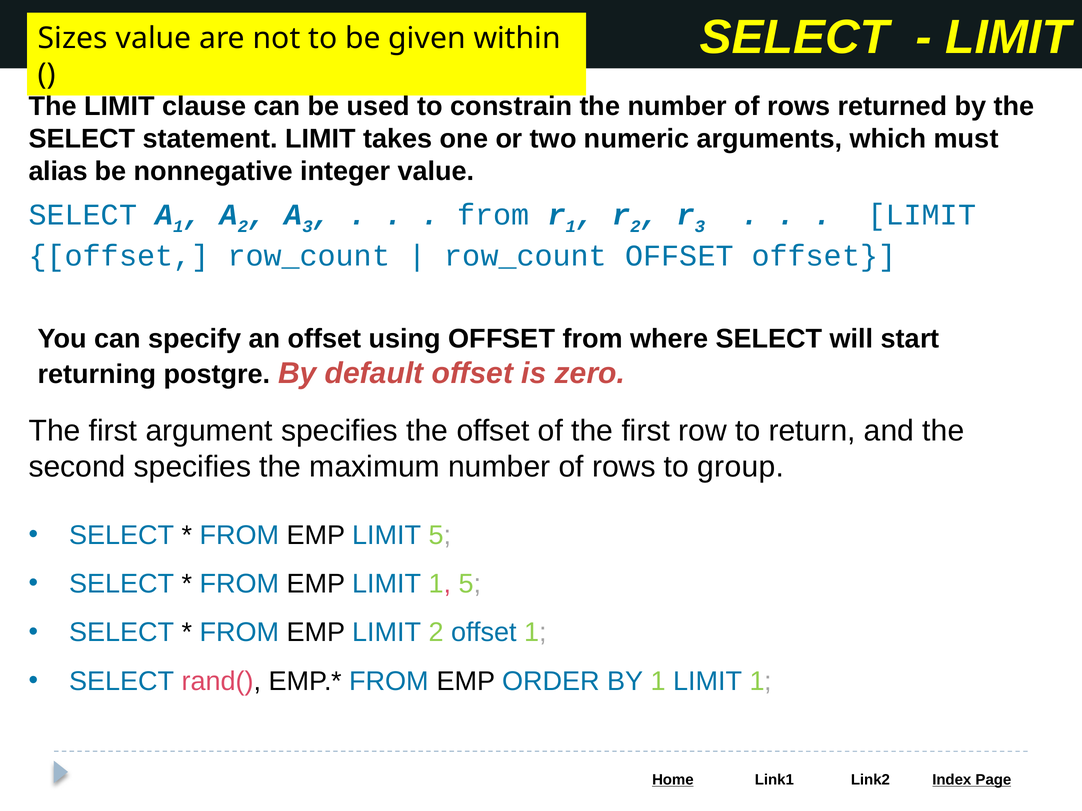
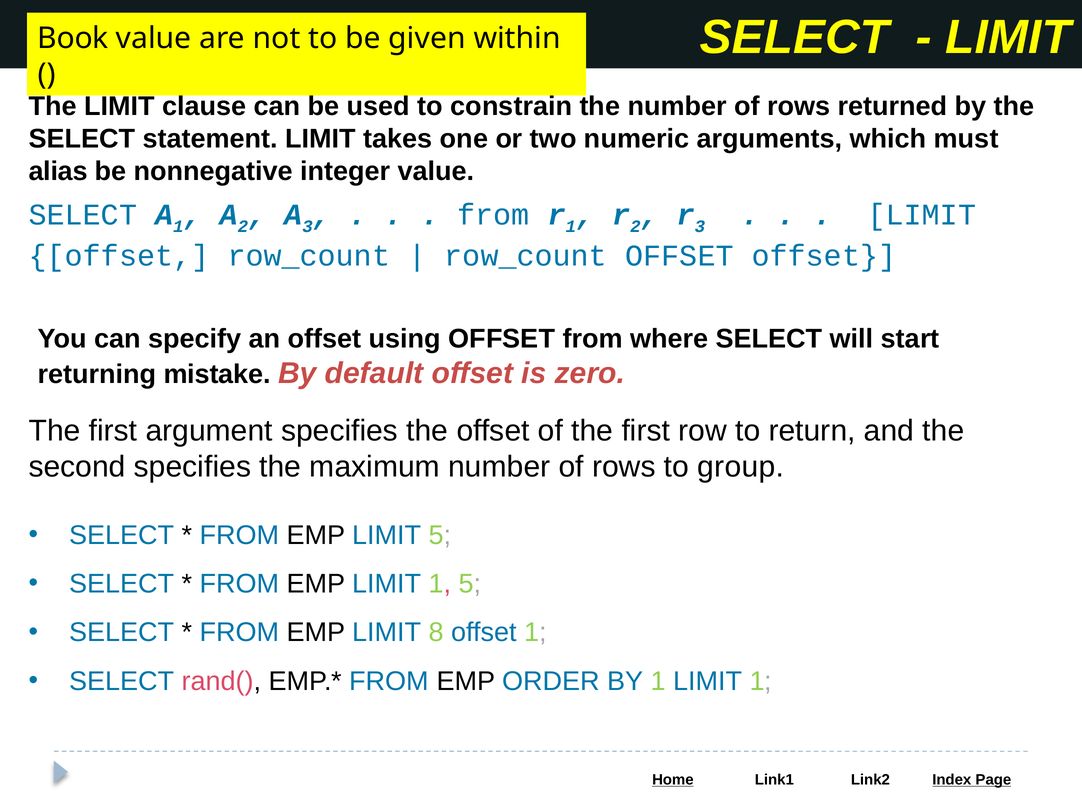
Sizes: Sizes -> Book
postgre: postgre -> mistake
LIMIT 2: 2 -> 8
